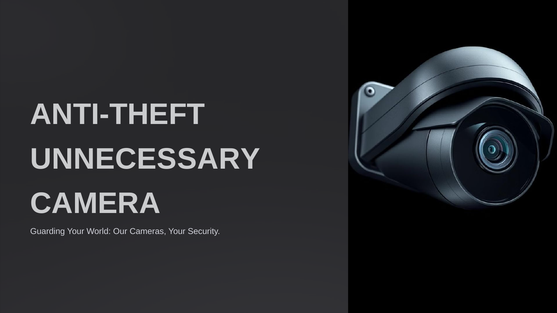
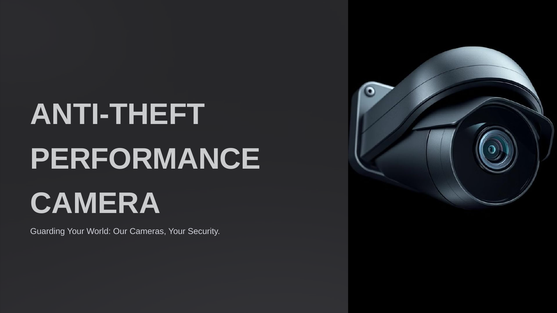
UNNECESSARY: UNNECESSARY -> PERFORMANCE
